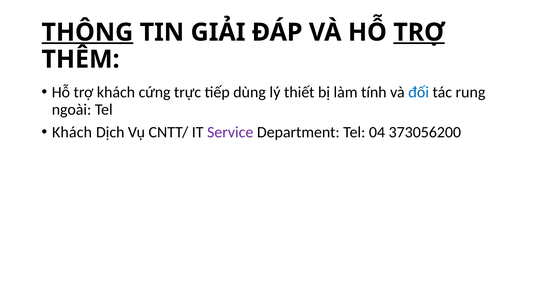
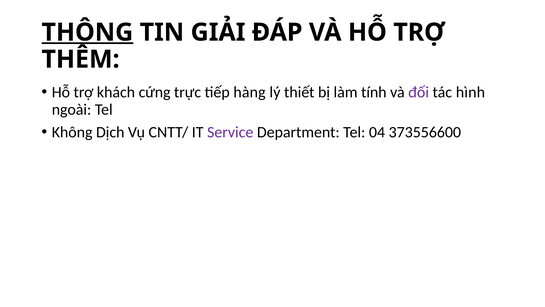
TRỢ at (419, 32) underline: present -> none
dùng: dùng -> hàng
đối colour: blue -> purple
rung: rung -> hình
Khách at (72, 132): Khách -> Không
373056200: 373056200 -> 373556600
